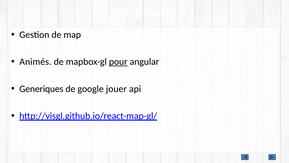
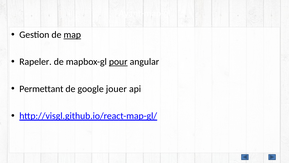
map underline: none -> present
Animés: Animés -> Rapeler
Generiques: Generiques -> Permettant
